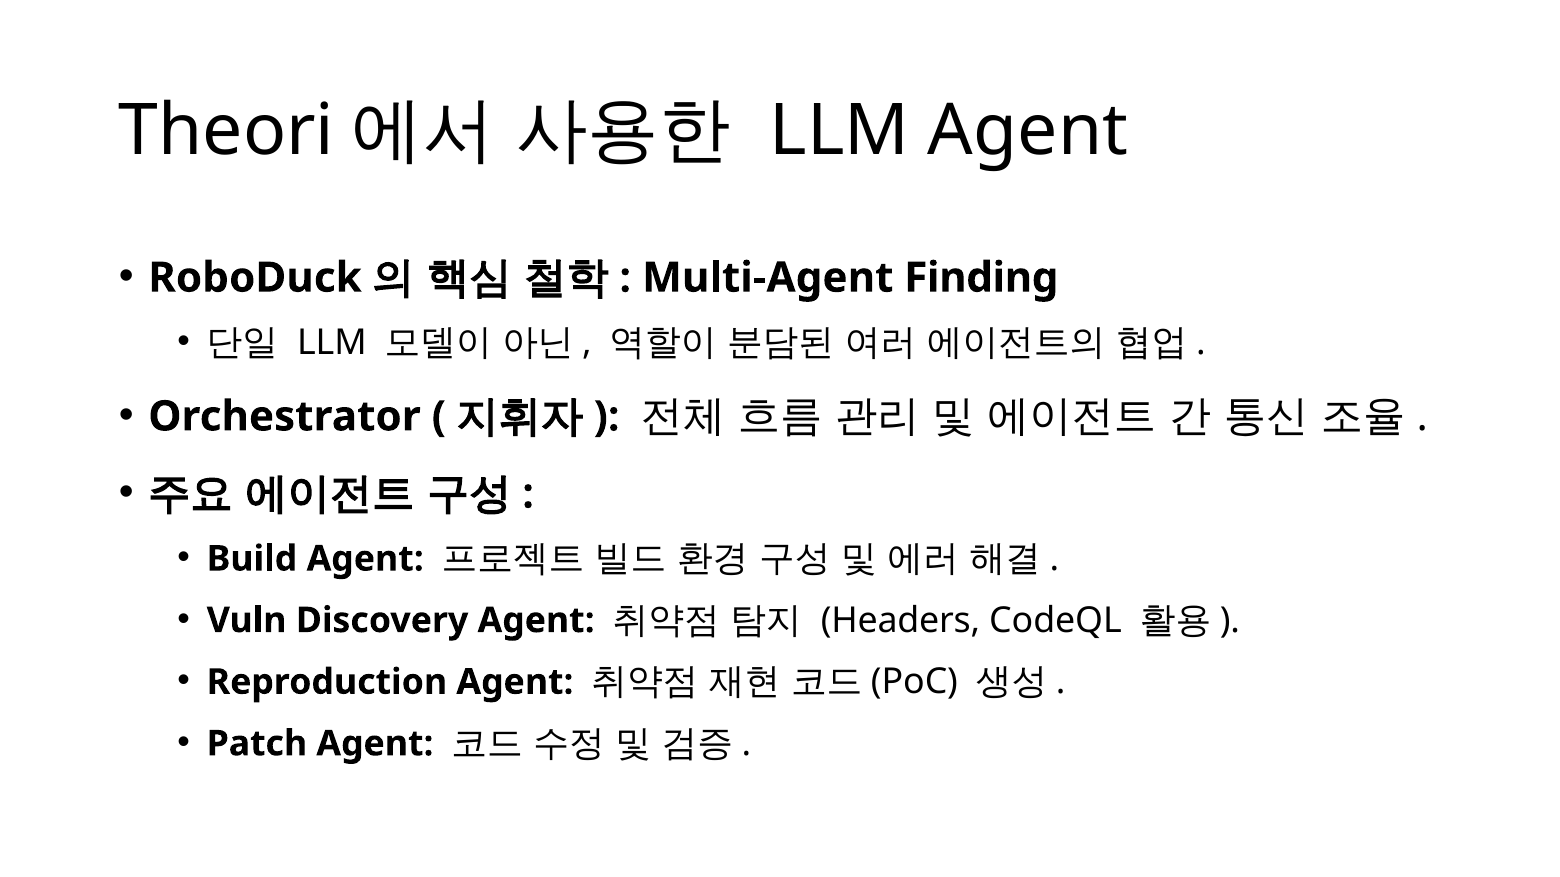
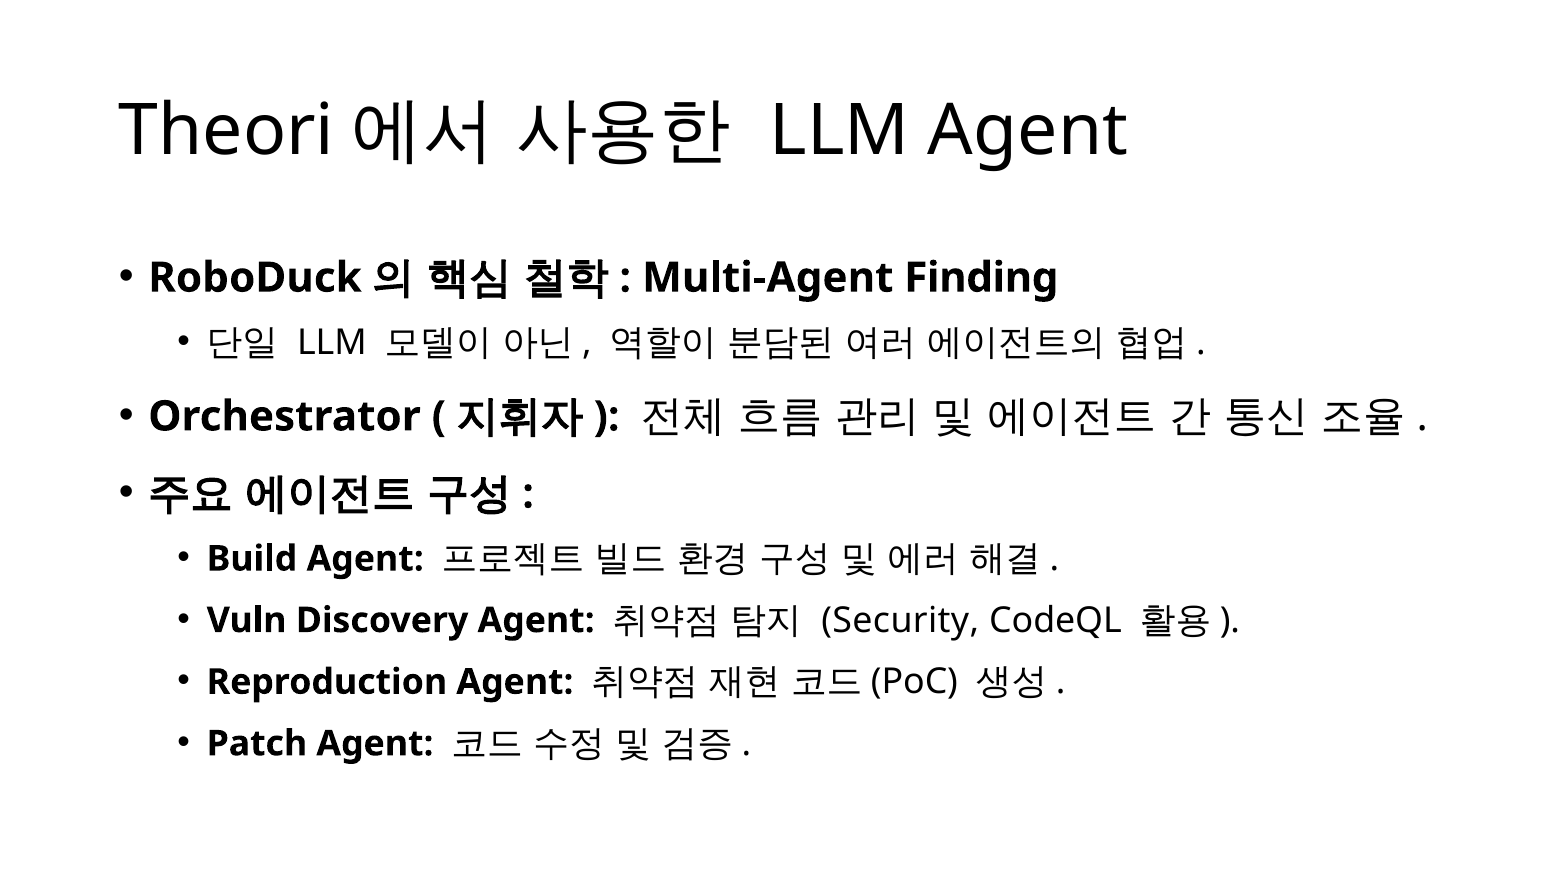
Headers: Headers -> Security
